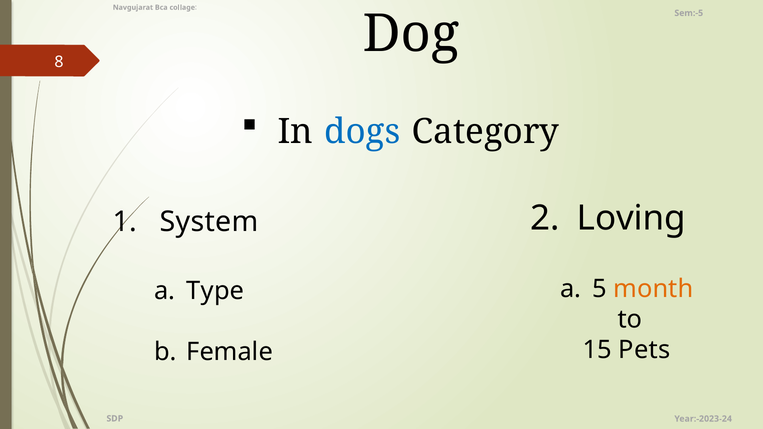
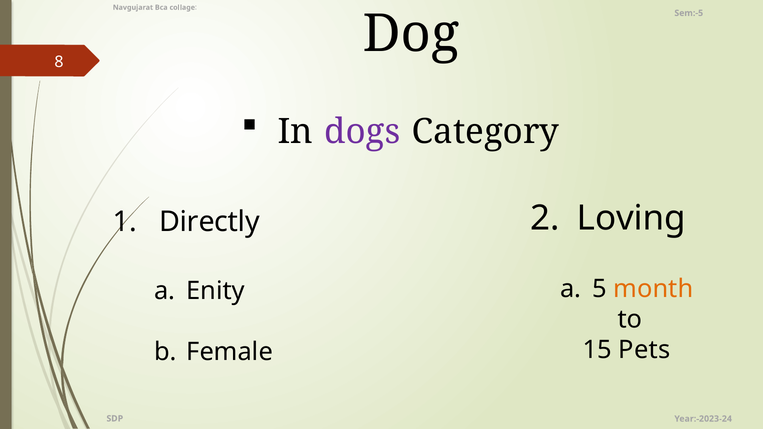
dogs colour: blue -> purple
System: System -> Directly
Type: Type -> Enity
